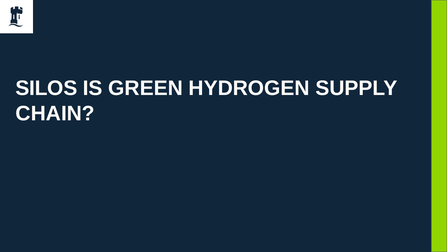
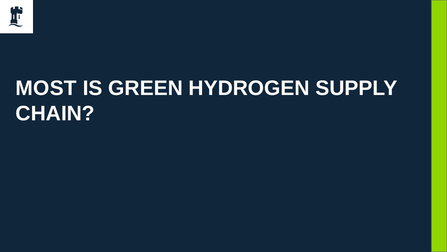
SILOS: SILOS -> MOST
